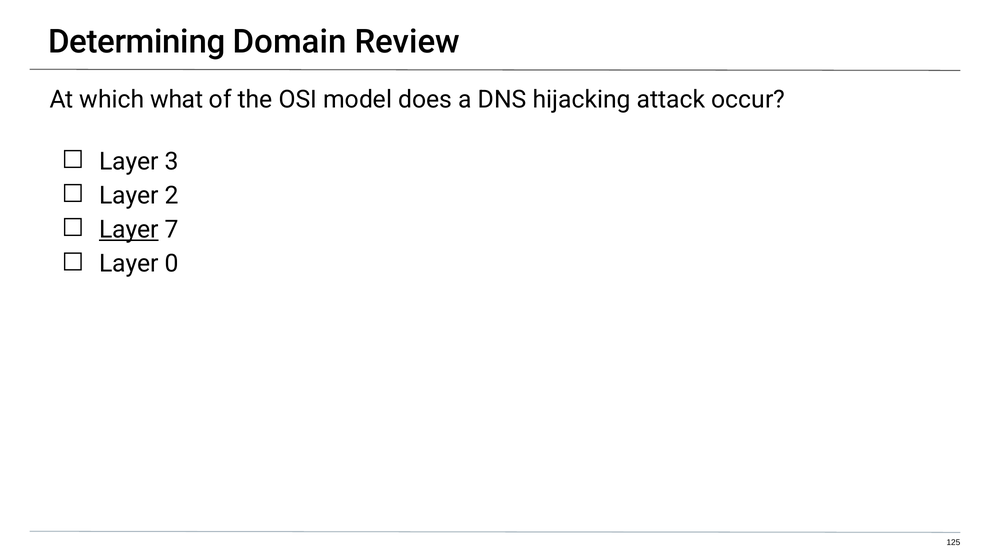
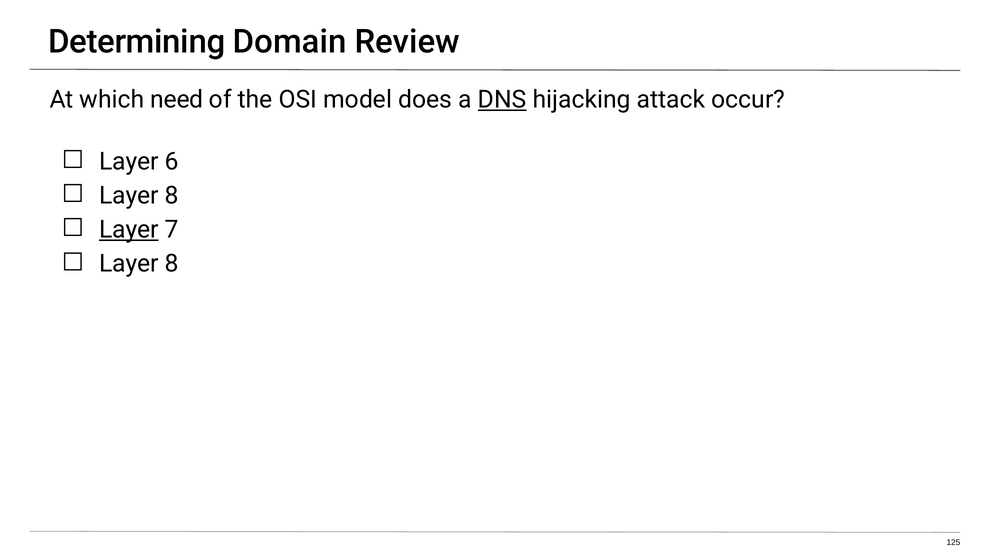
what: what -> need
DNS underline: none -> present
3: 3 -> 6
2 at (172, 195): 2 -> 8
0 at (172, 264): 0 -> 8
